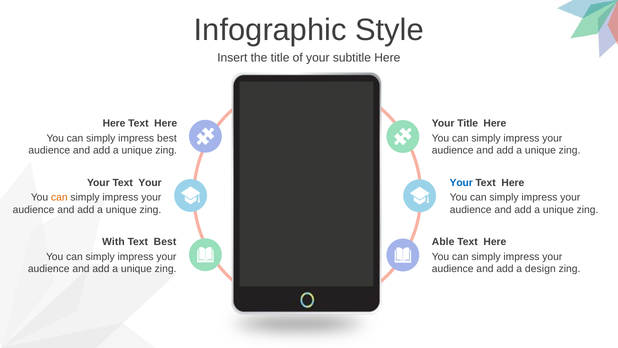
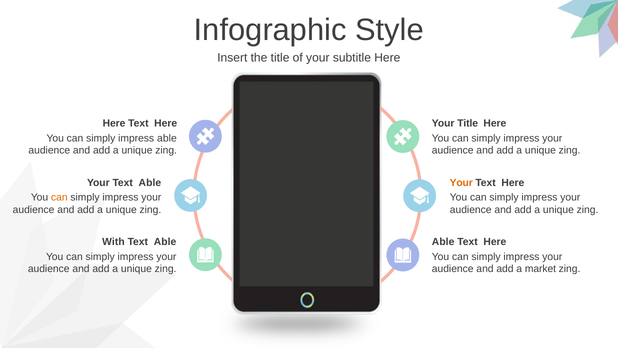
impress best: best -> able
Your Text Your: Your -> Able
Your at (461, 183) colour: blue -> orange
Best at (165, 242): Best -> Able
design: design -> market
